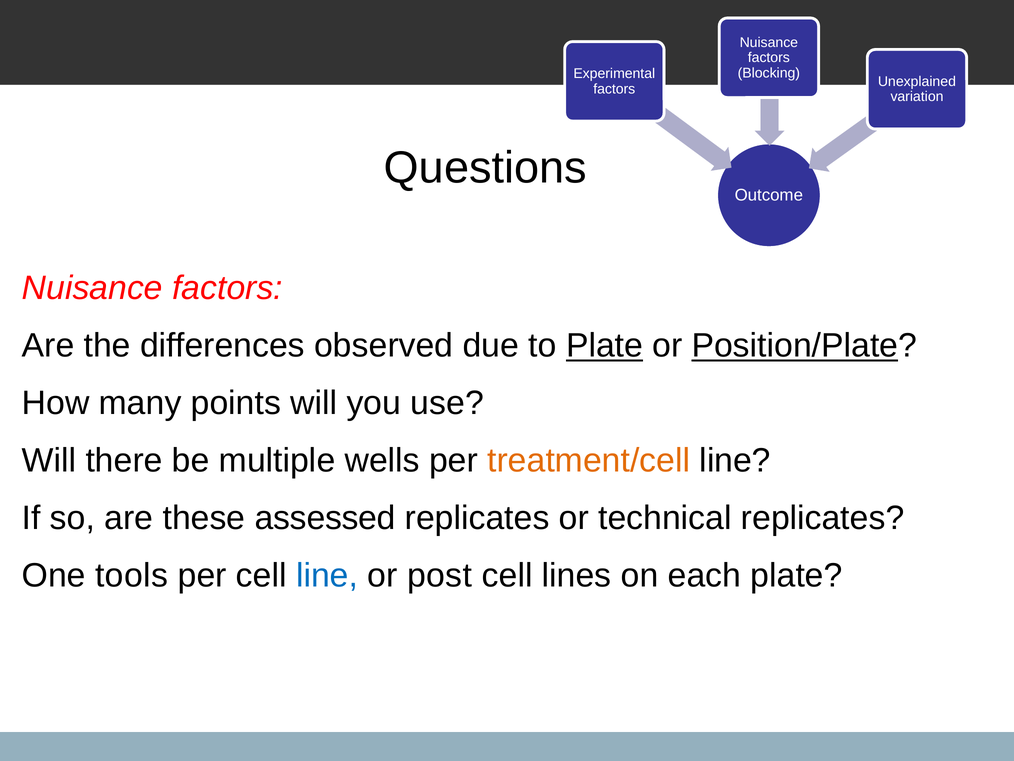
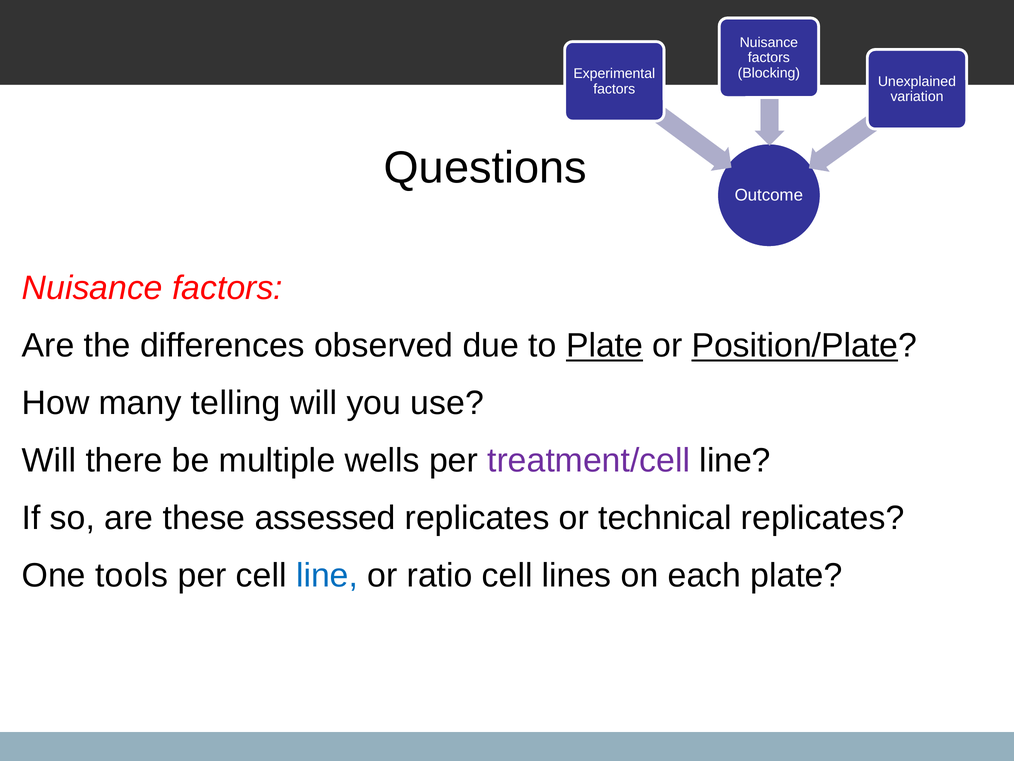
points: points -> telling
treatment/cell colour: orange -> purple
post: post -> ratio
